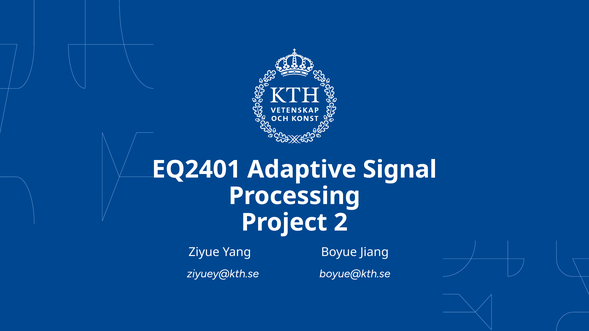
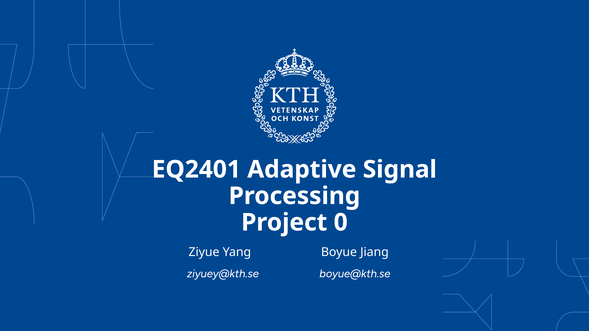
2: 2 -> 0
